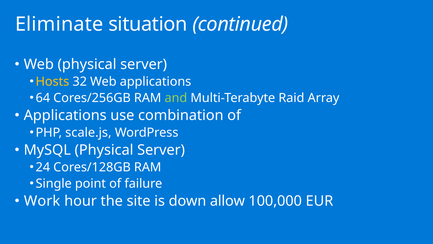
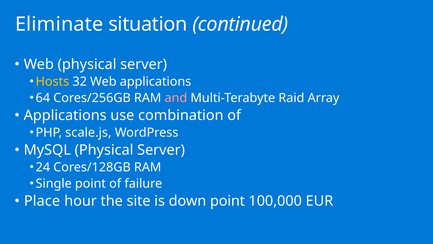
and colour: light green -> pink
Work: Work -> Place
down allow: allow -> point
